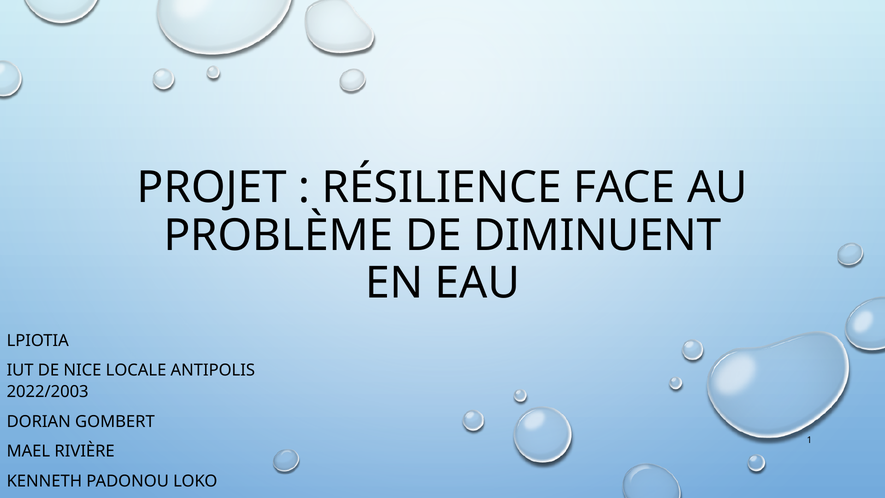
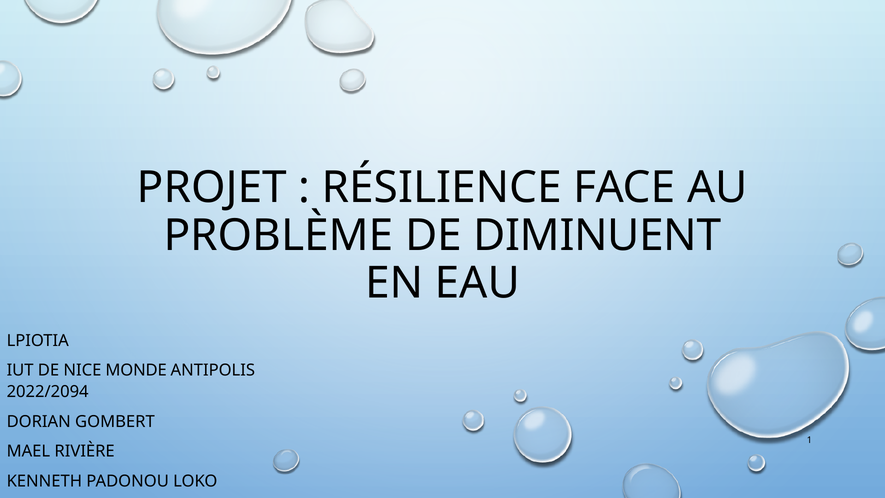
LOCALE: LOCALE -> MONDE
2022/2003: 2022/2003 -> 2022/2094
